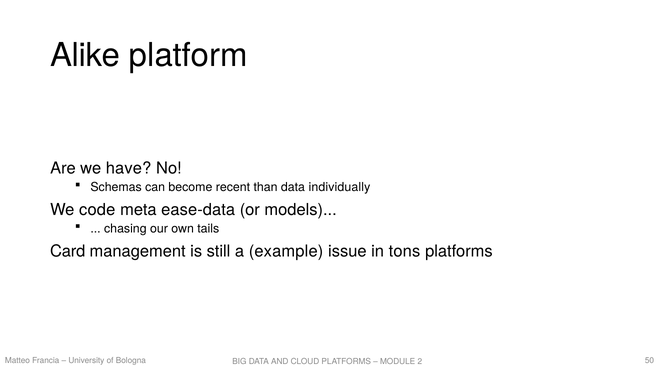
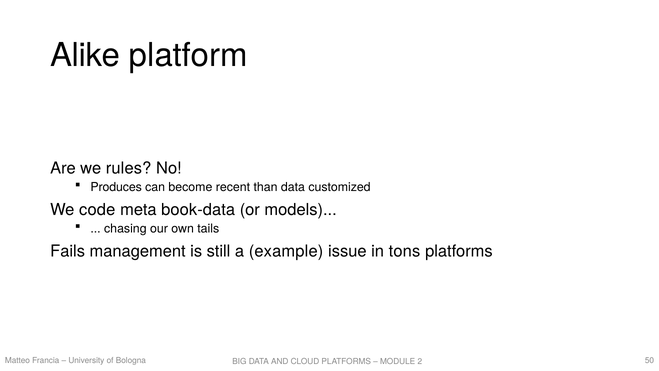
have: have -> rules
Schemas: Schemas -> Produces
individually: individually -> customized
ease-data: ease-data -> book-data
Card: Card -> Fails
